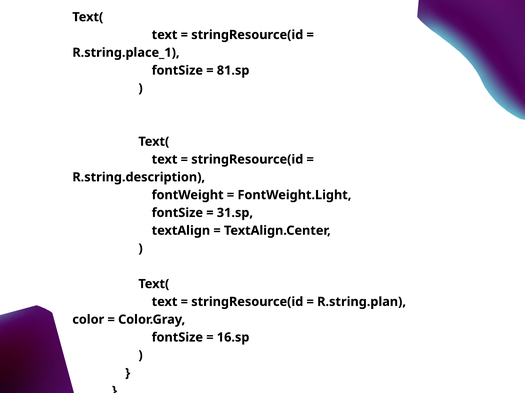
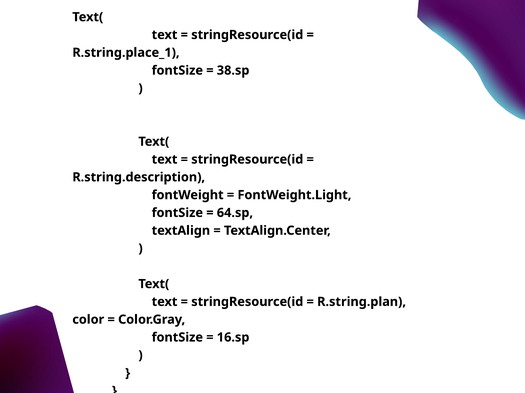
81.sp: 81.sp -> 38.sp
31.sp: 31.sp -> 64.sp
